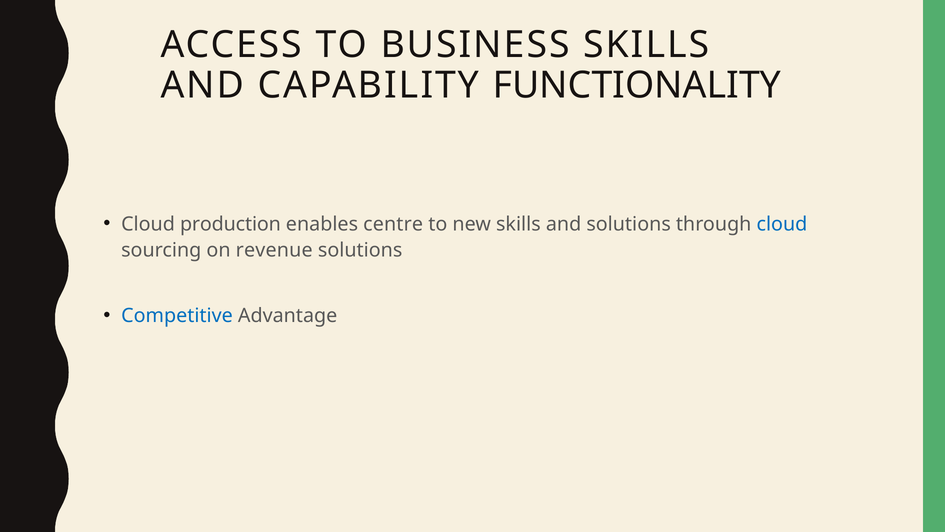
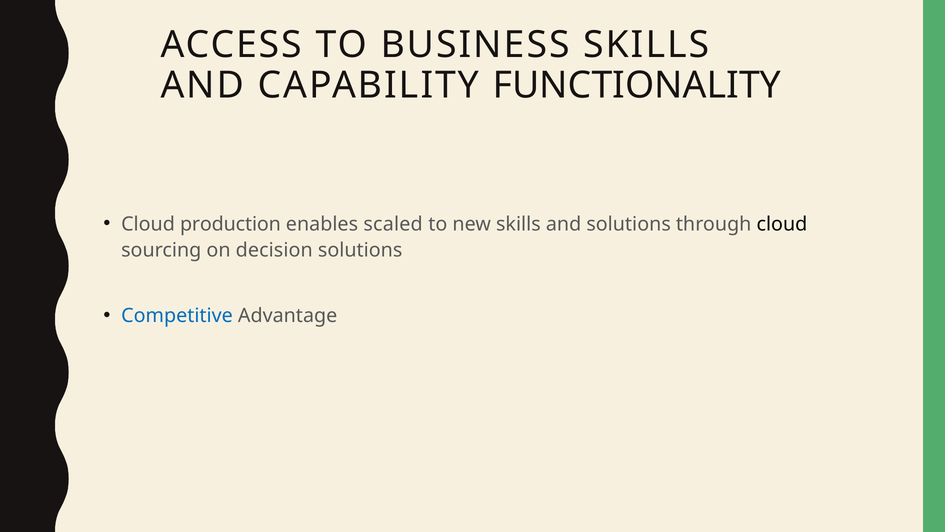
centre: centre -> scaled
cloud at (782, 224) colour: blue -> black
revenue: revenue -> decision
